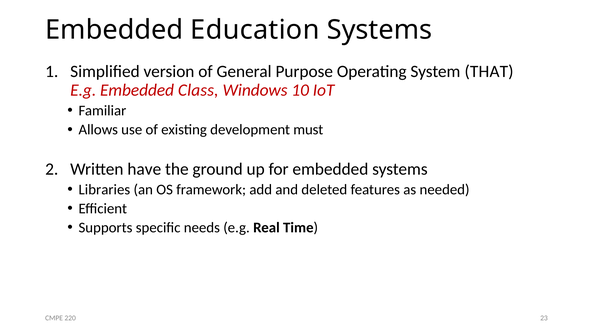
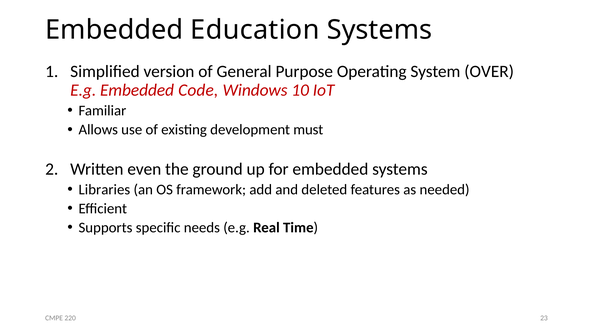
THAT: THAT -> OVER
Class: Class -> Code
have: have -> even
